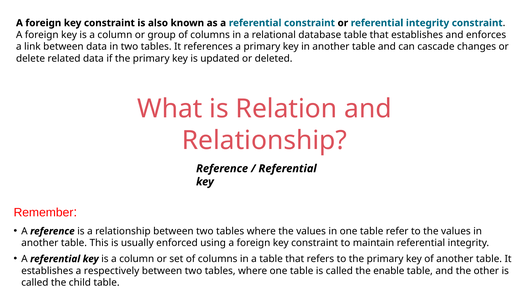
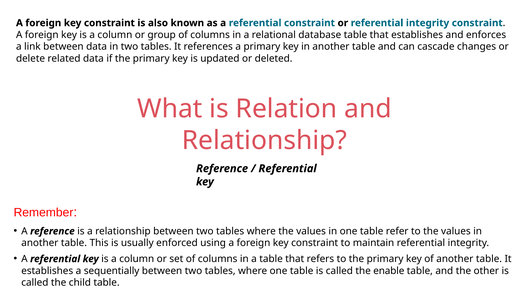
respectively: respectively -> sequentially
